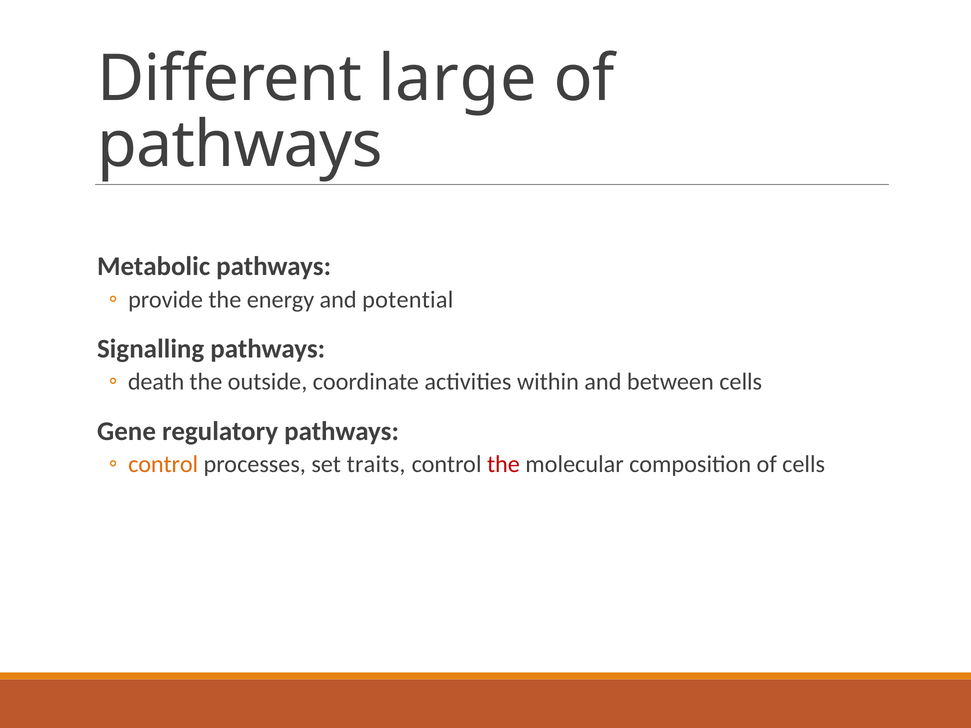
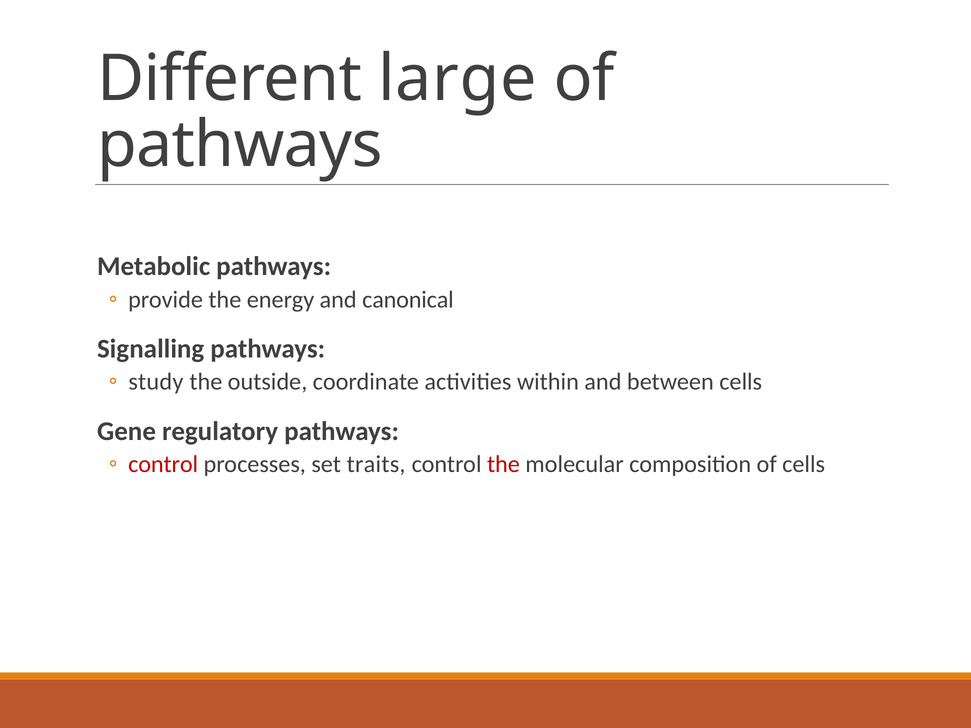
potential: potential -> canonical
death: death -> study
control at (163, 464) colour: orange -> red
